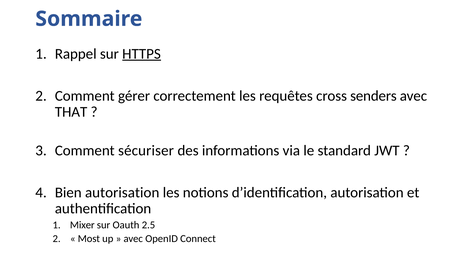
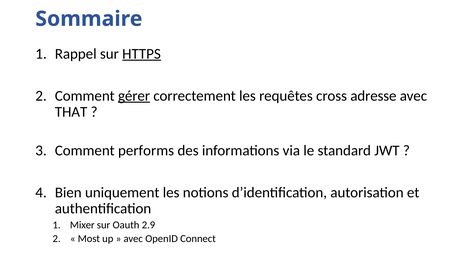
gérer underline: none -> present
senders: senders -> adresse
sécuriser: sécuriser -> performs
Bien autorisation: autorisation -> uniquement
2.5: 2.5 -> 2.9
